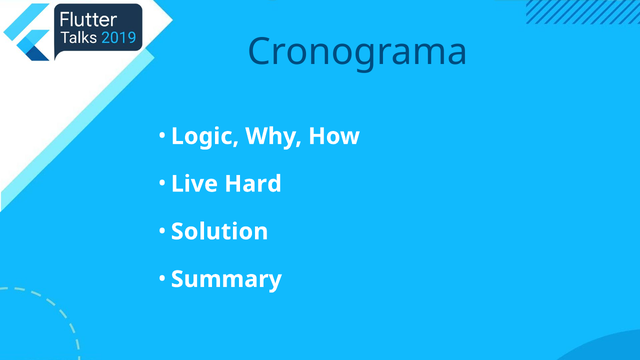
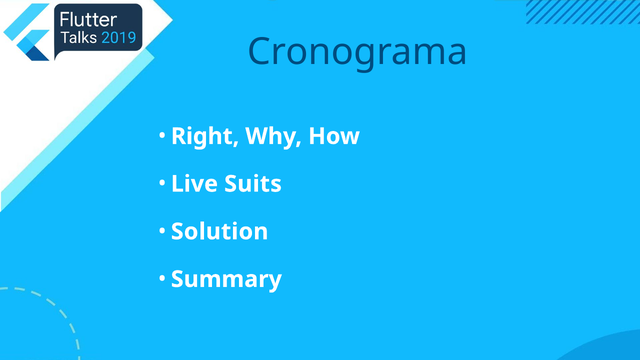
Logic: Logic -> Right
Hard: Hard -> Suits
